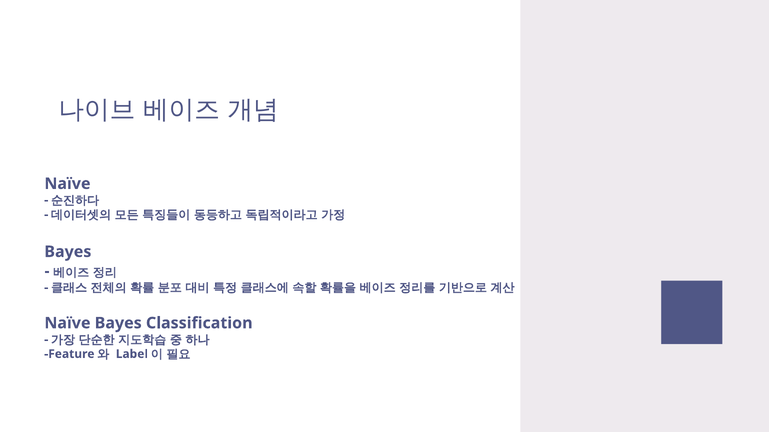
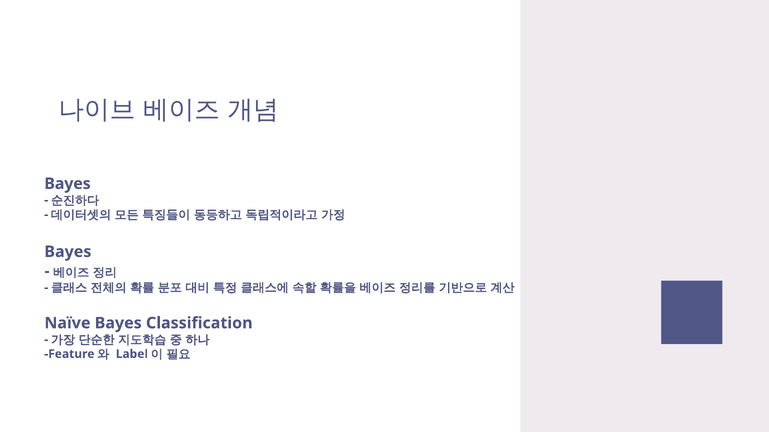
Naïve at (67, 184): Naïve -> Bayes
